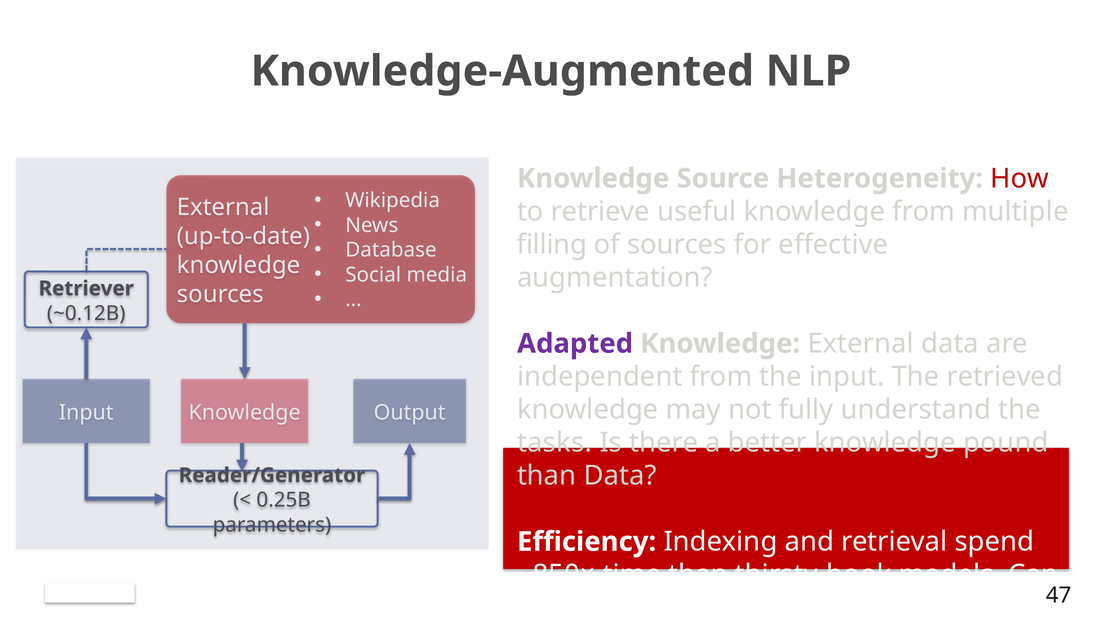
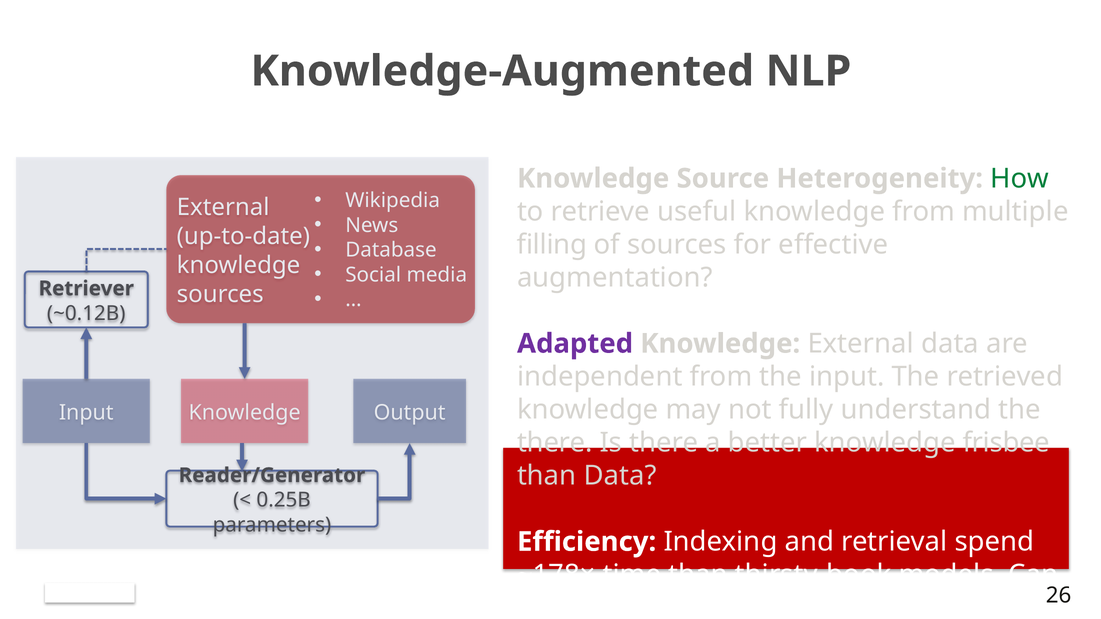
How colour: red -> green
tasks at (555, 443): tasks -> there
pound: pound -> frisbee
~850×: ~850× -> ~178×
47: 47 -> 26
